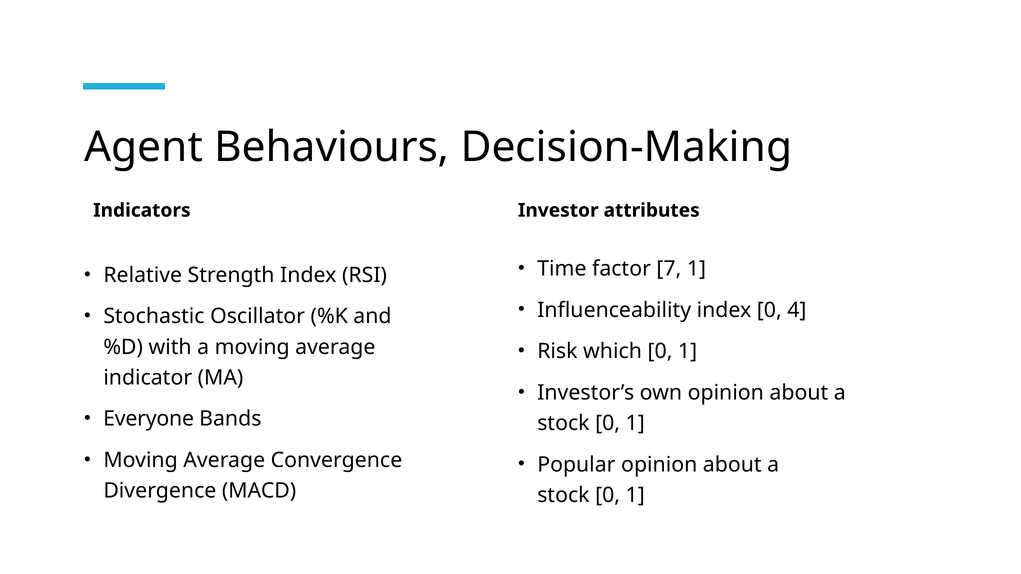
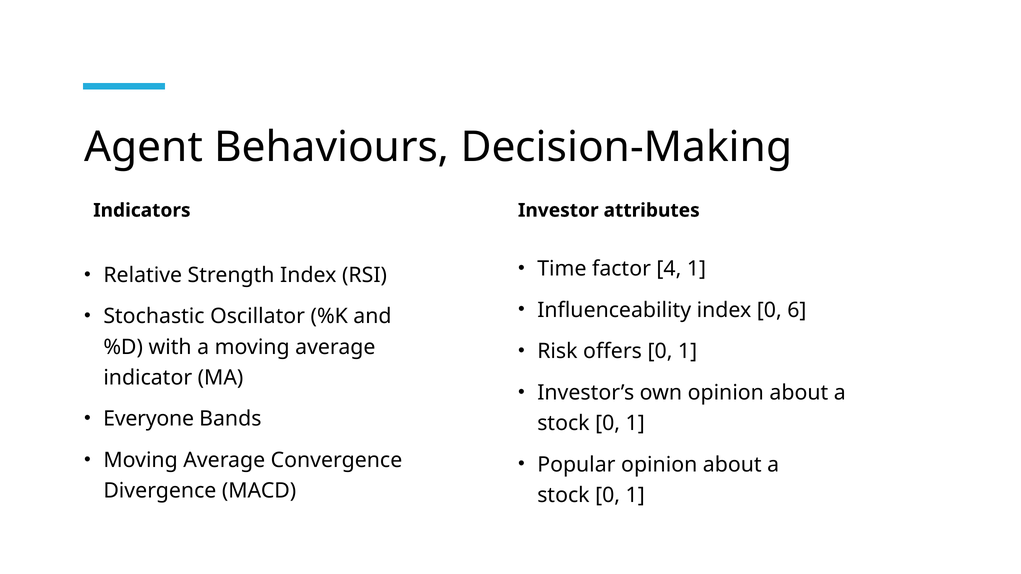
7: 7 -> 4
4: 4 -> 6
which: which -> offers
